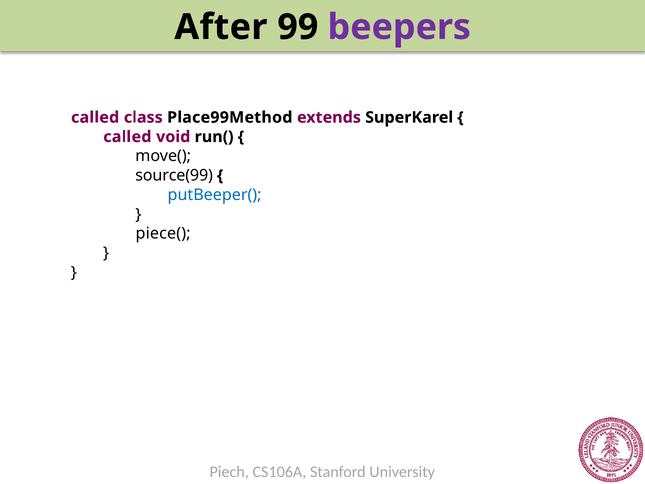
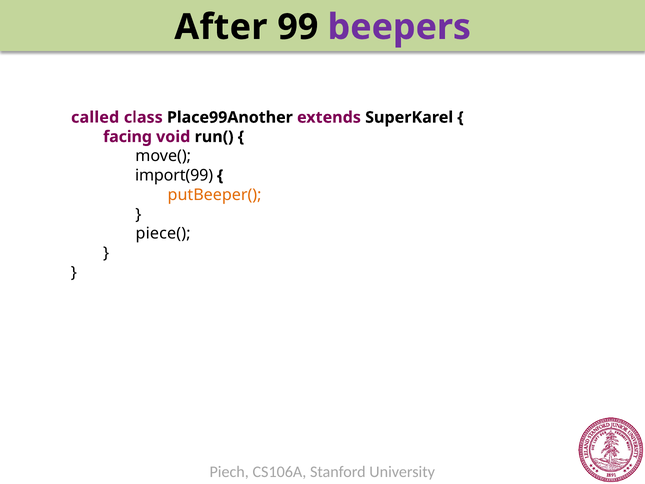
Place99Method: Place99Method -> Place99Another
called at (127, 137): called -> facing
source(99: source(99 -> import(99
putBeeper( colour: blue -> orange
